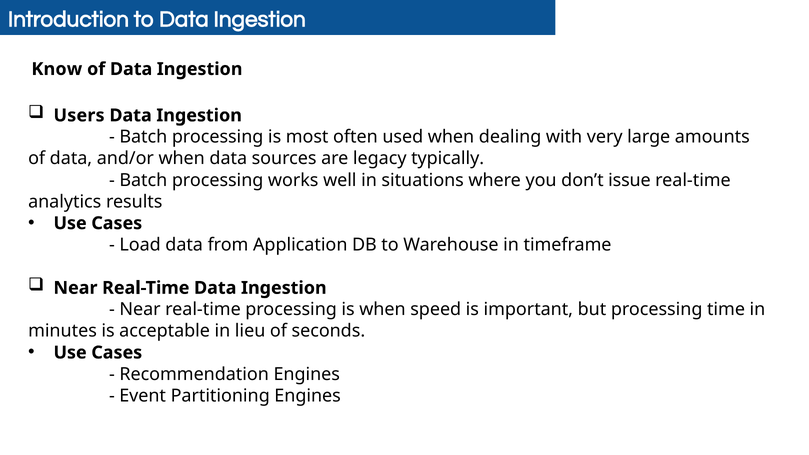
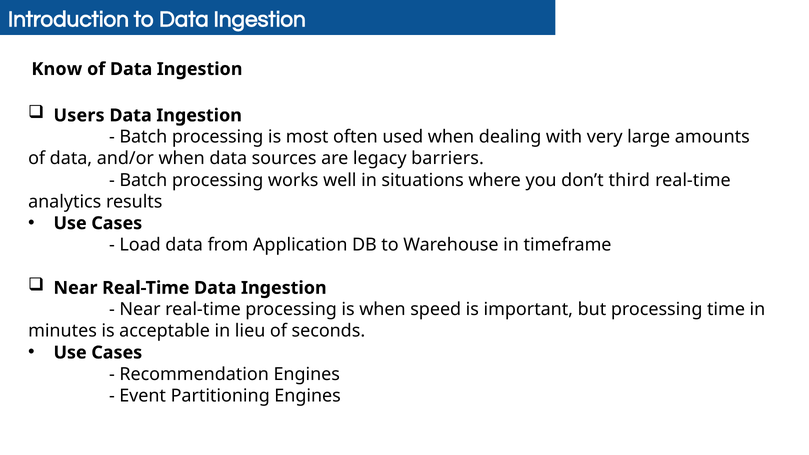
typically: typically -> barriers
issue: issue -> third
